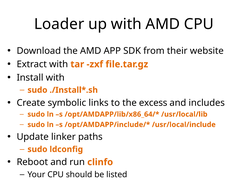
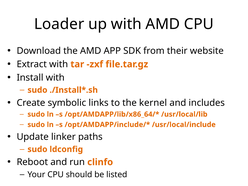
excess: excess -> kernel
